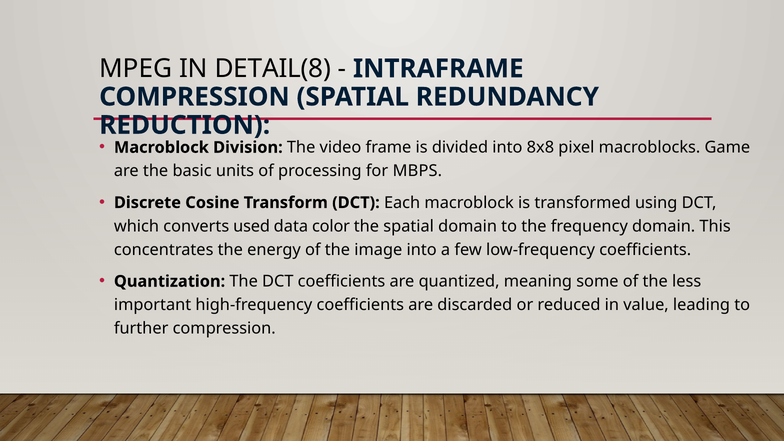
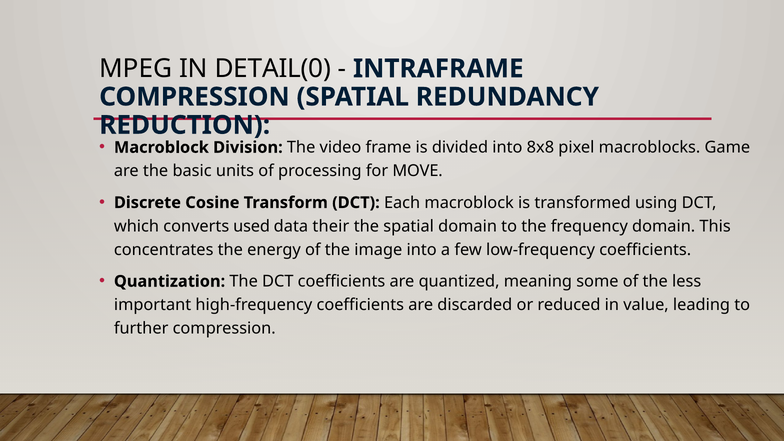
DETAIL(8: DETAIL(8 -> DETAIL(0
MBPS: MBPS -> MOVE
color: color -> their
